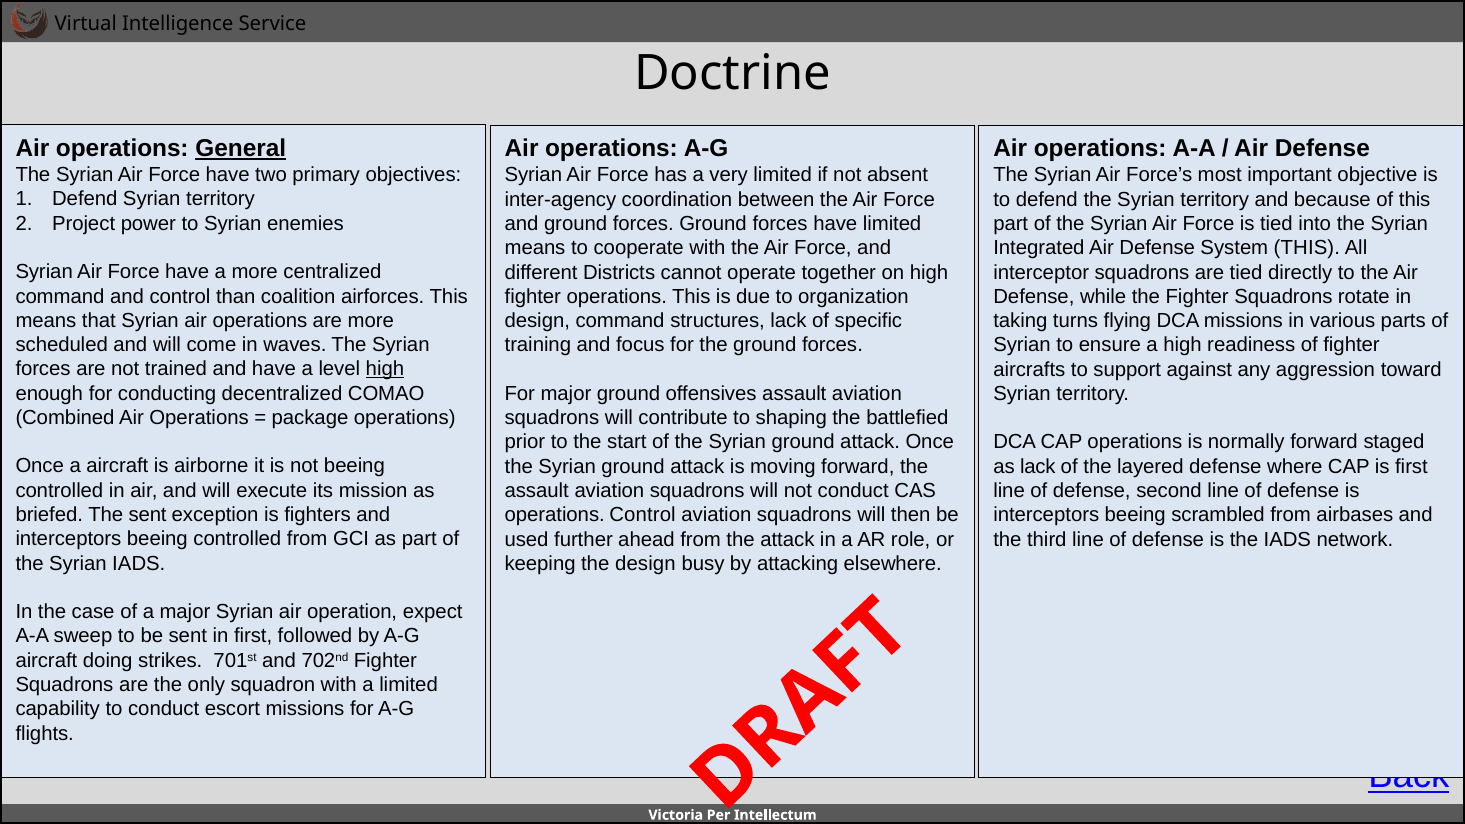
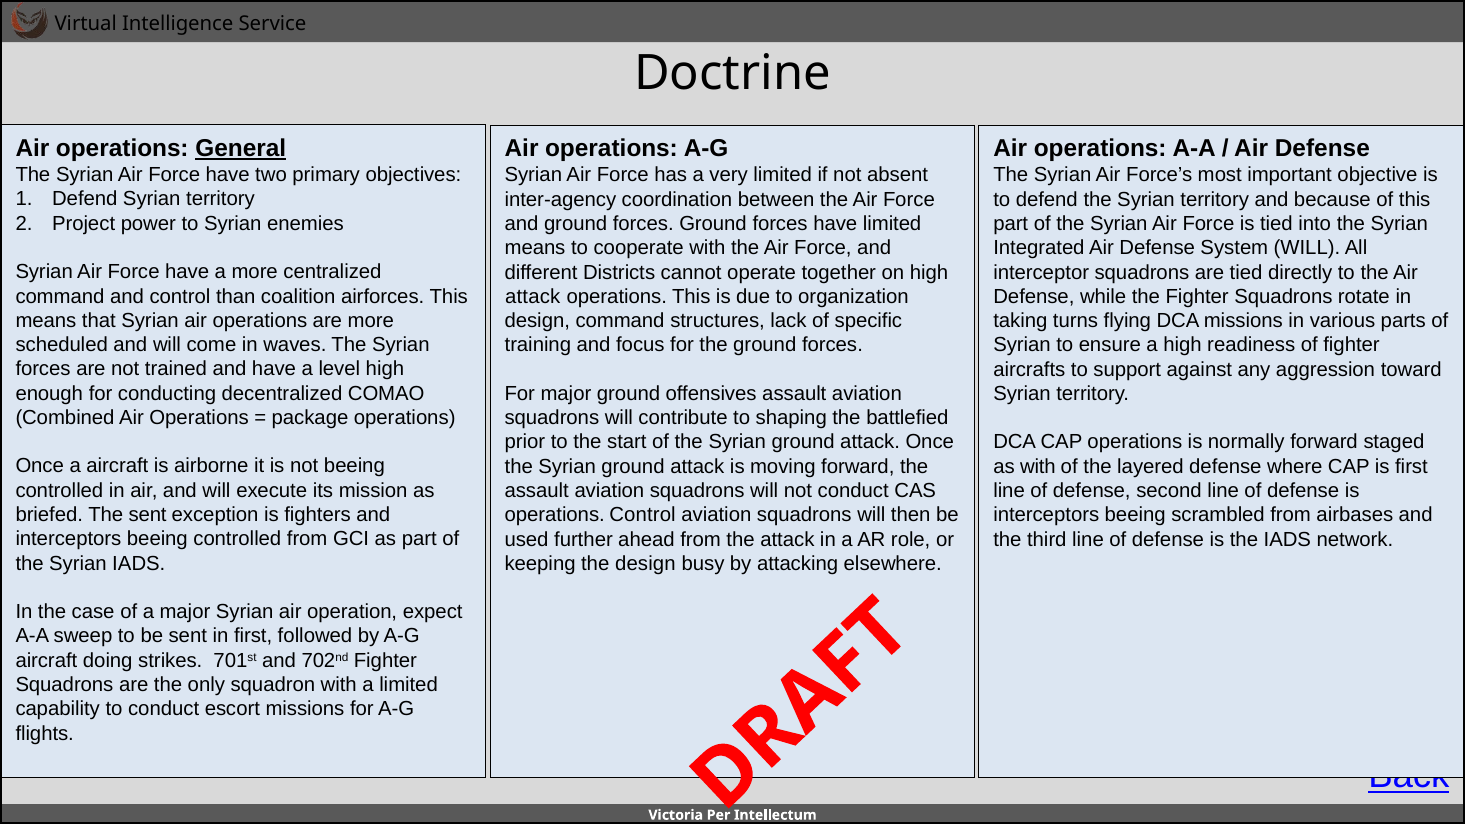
System THIS: THIS -> WILL
fighter at (533, 297): fighter -> attack
high at (385, 369) underline: present -> none
as lack: lack -> with
